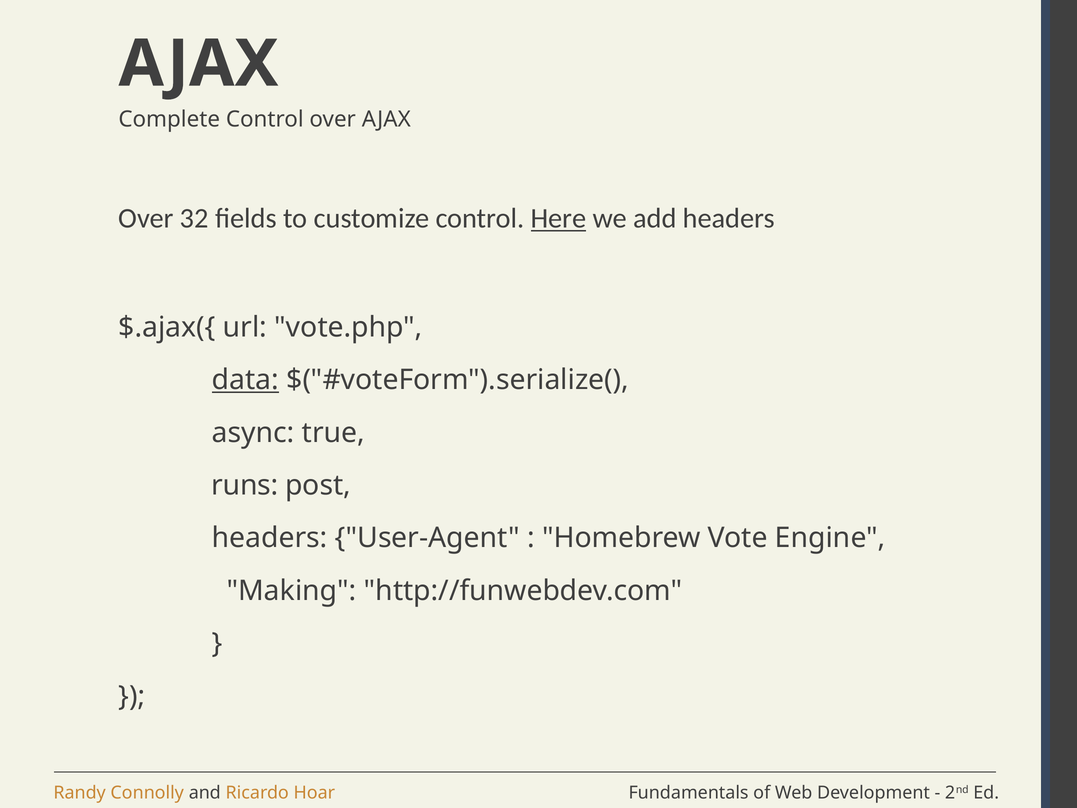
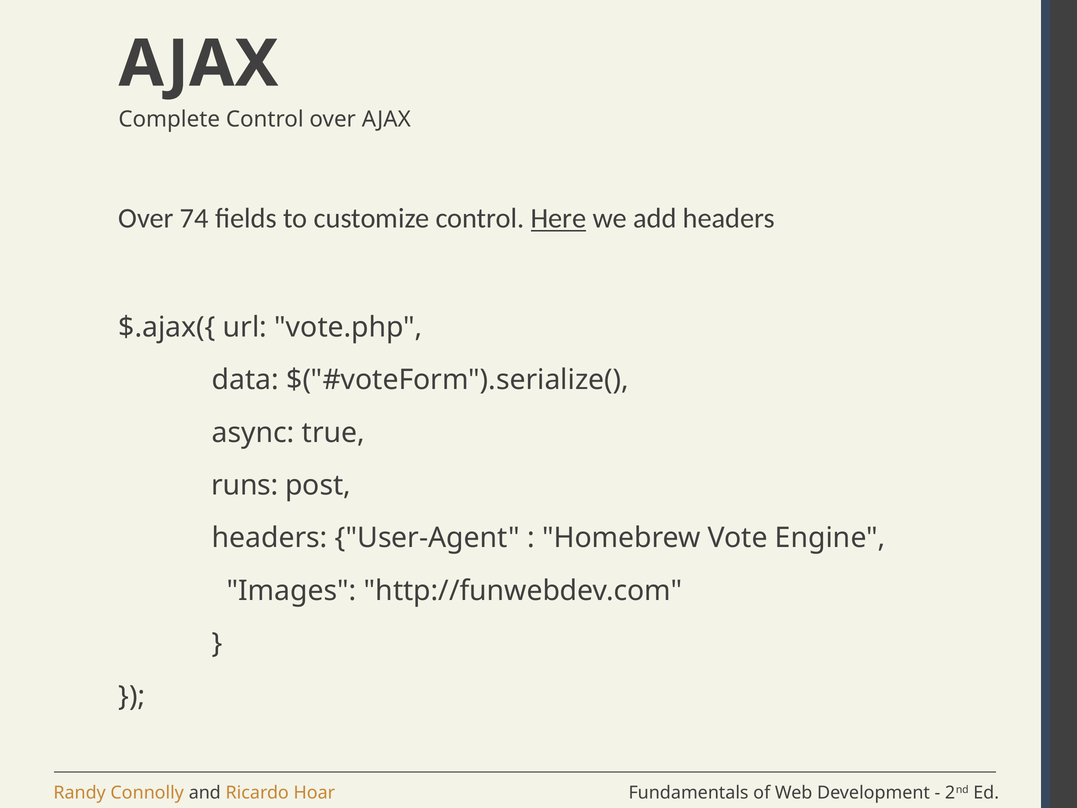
32: 32 -> 74
data underline: present -> none
Making: Making -> Images
